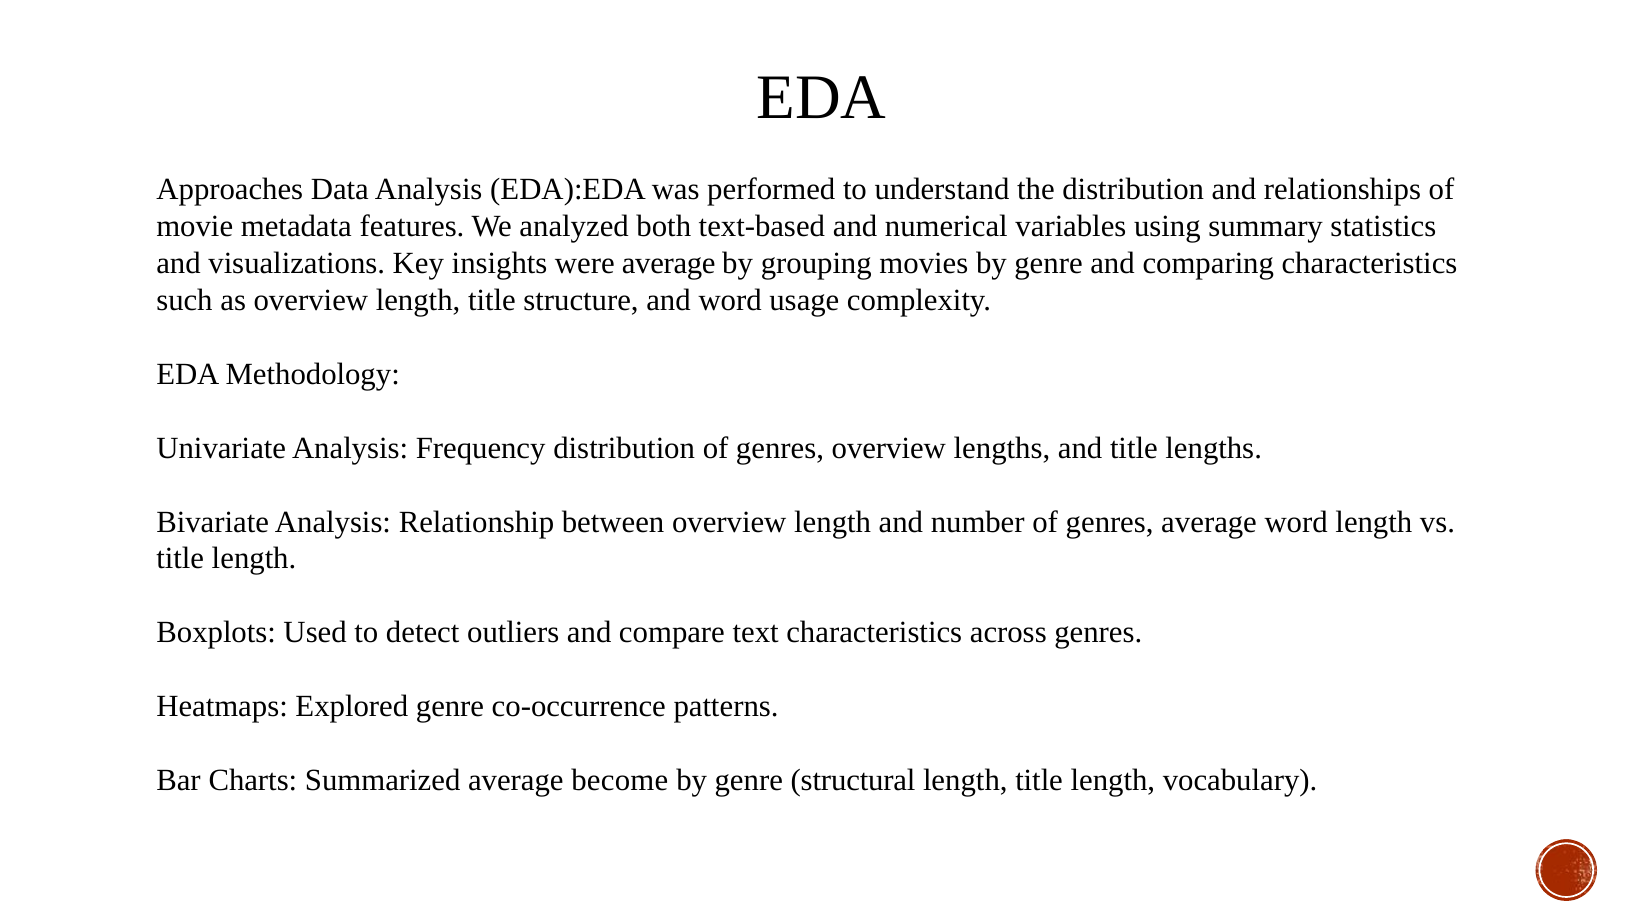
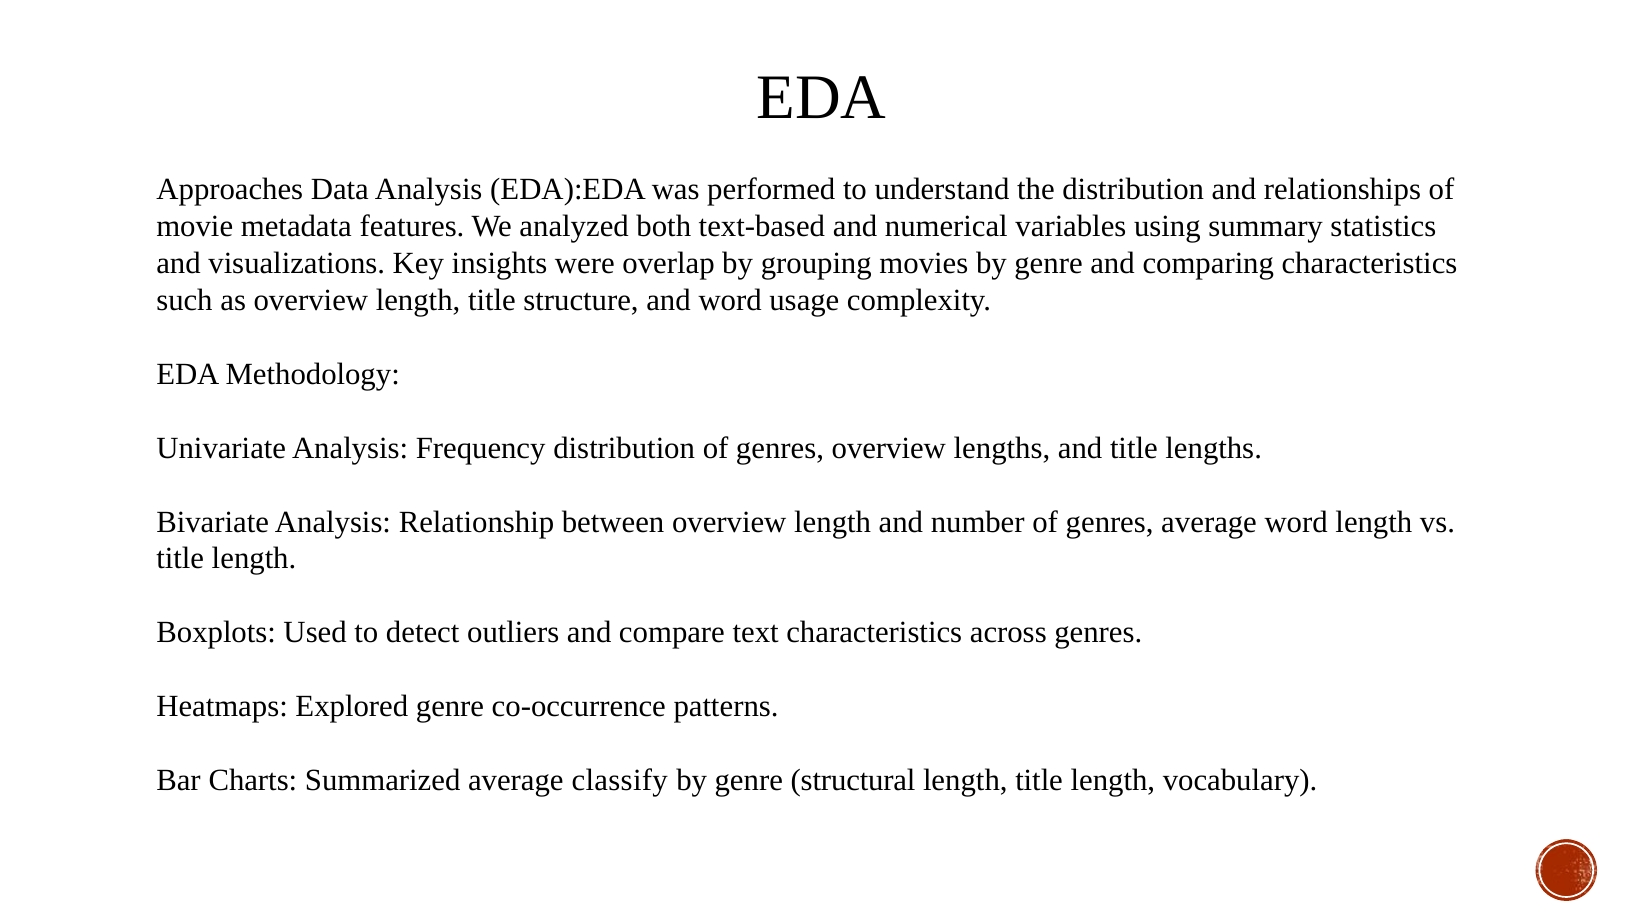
were average: average -> overlap
become: become -> classify
